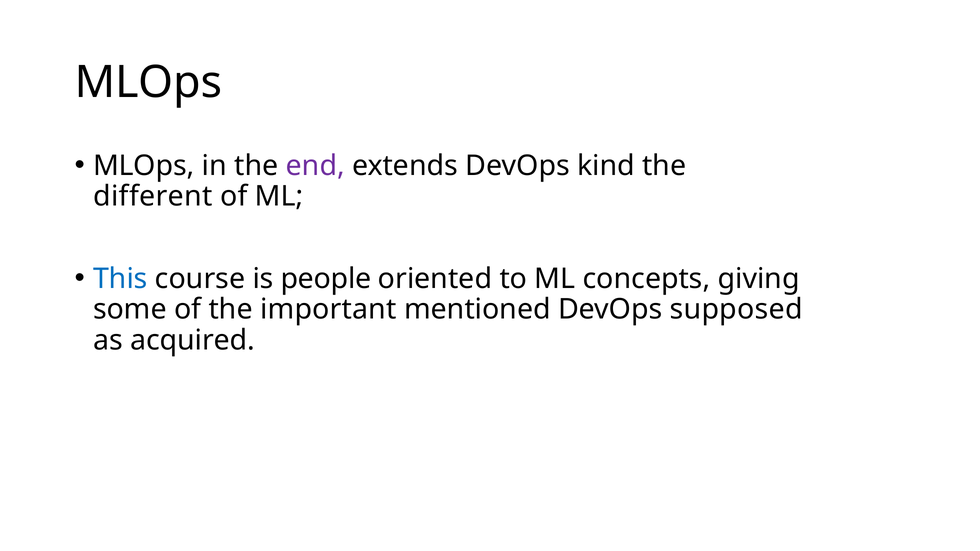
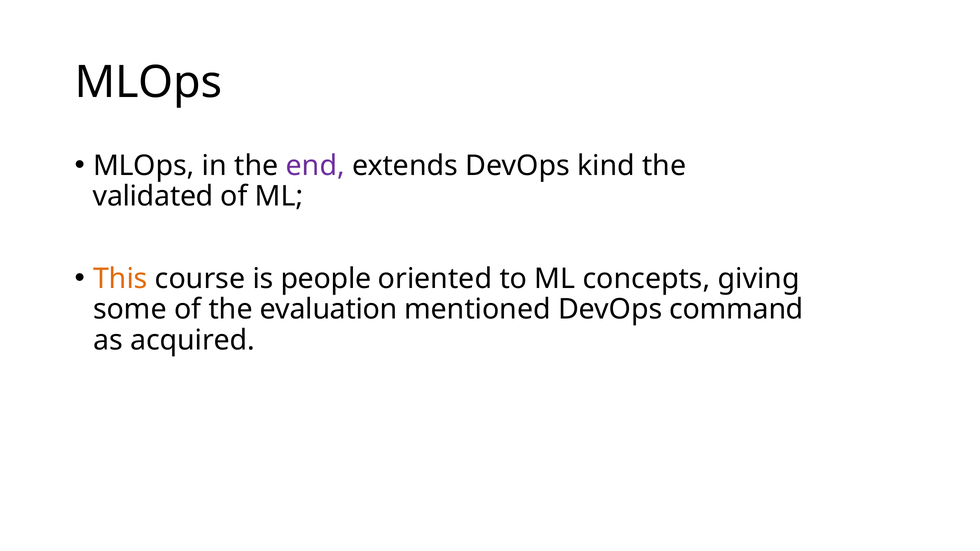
different: different -> validated
This colour: blue -> orange
important: important -> evaluation
supposed: supposed -> command
